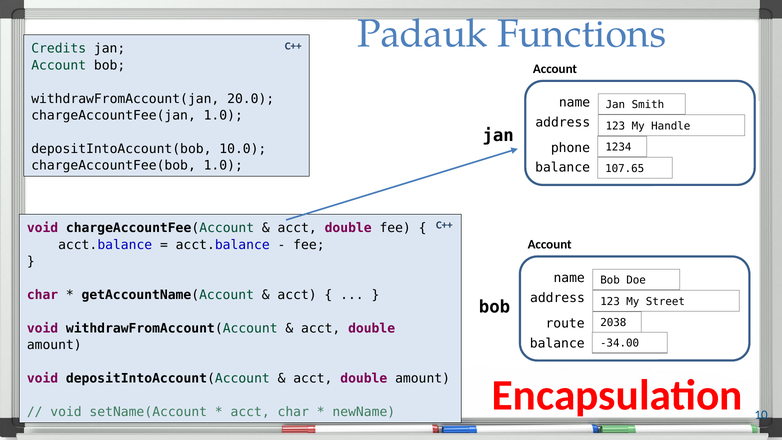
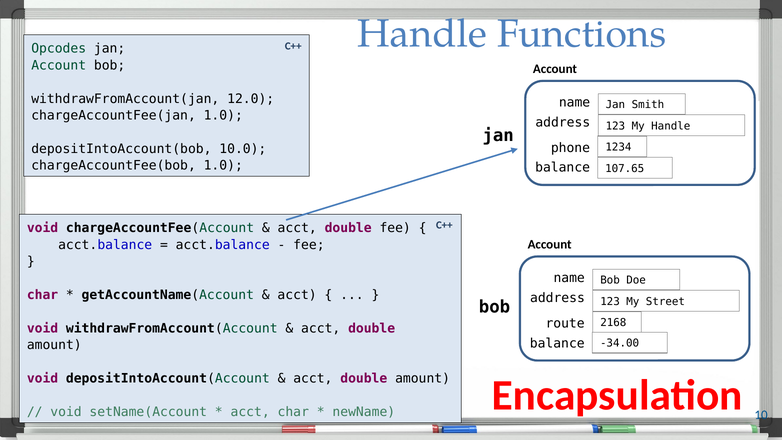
Padauk at (422, 34): Padauk -> Handle
Credits: Credits -> Opcodes
20.0: 20.0 -> 12.0
2038: 2038 -> 2168
